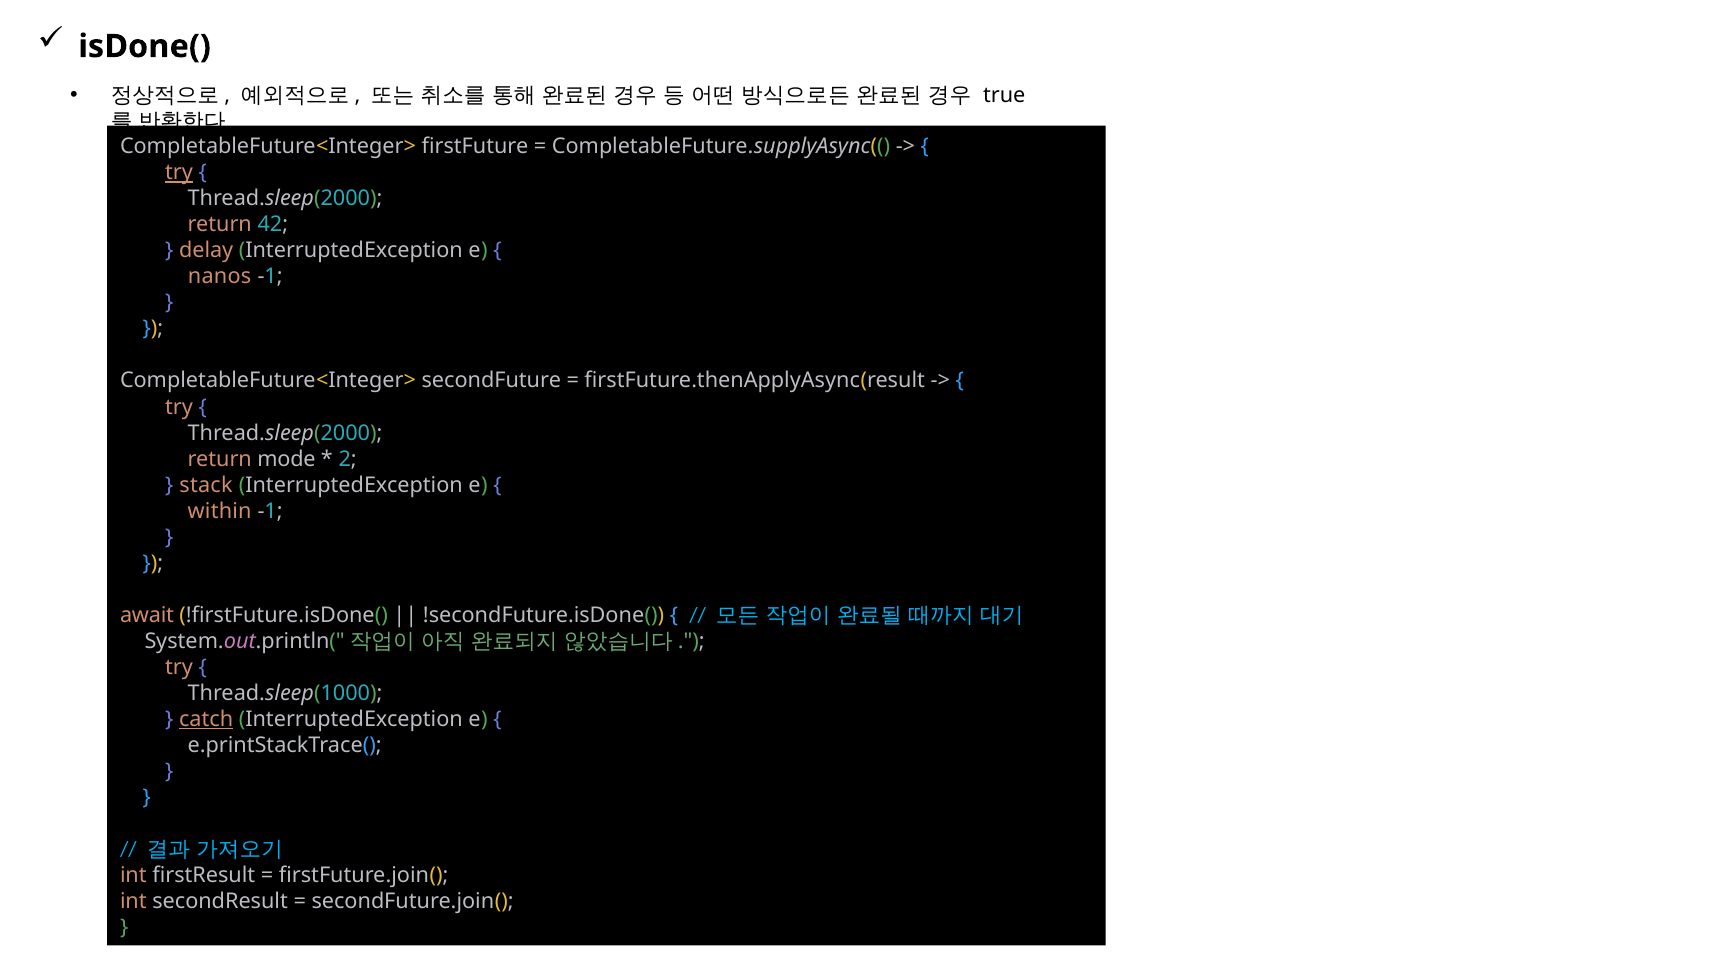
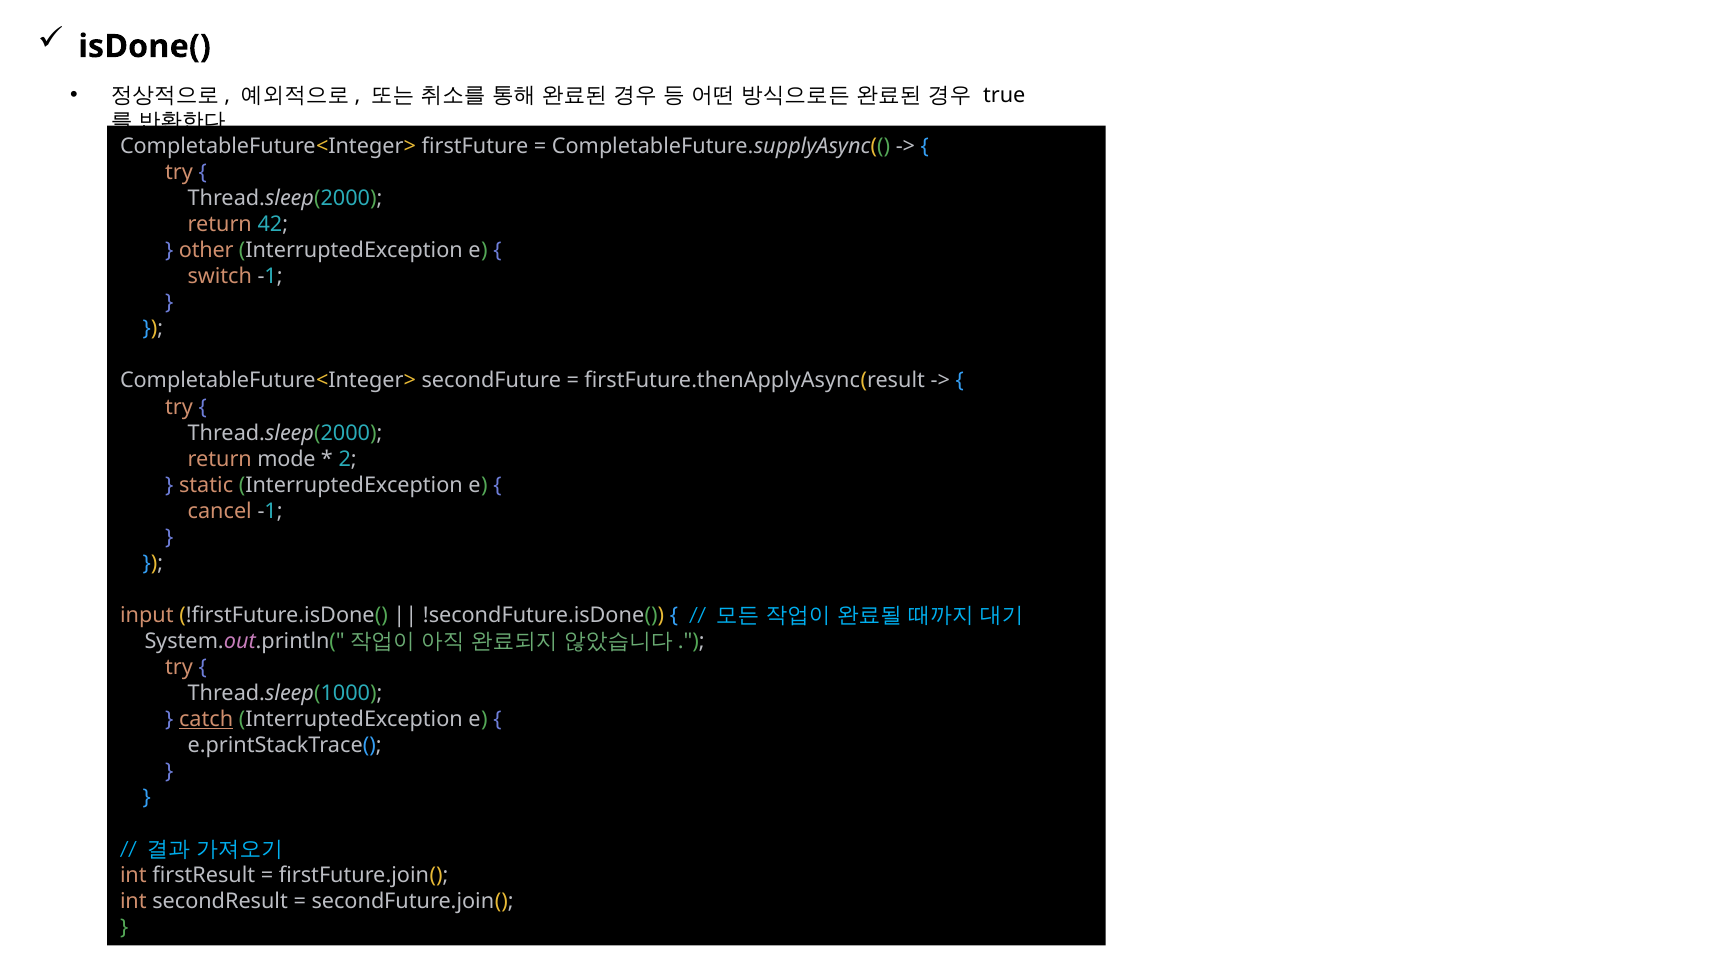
try at (179, 173) underline: present -> none
delay: delay -> other
nanos: nanos -> switch
stack: stack -> static
within: within -> cancel
await: await -> input
